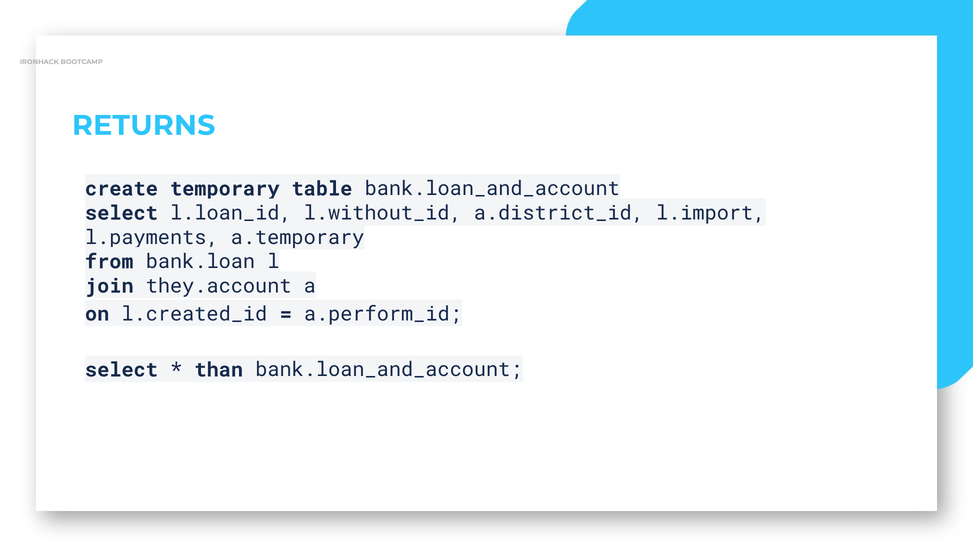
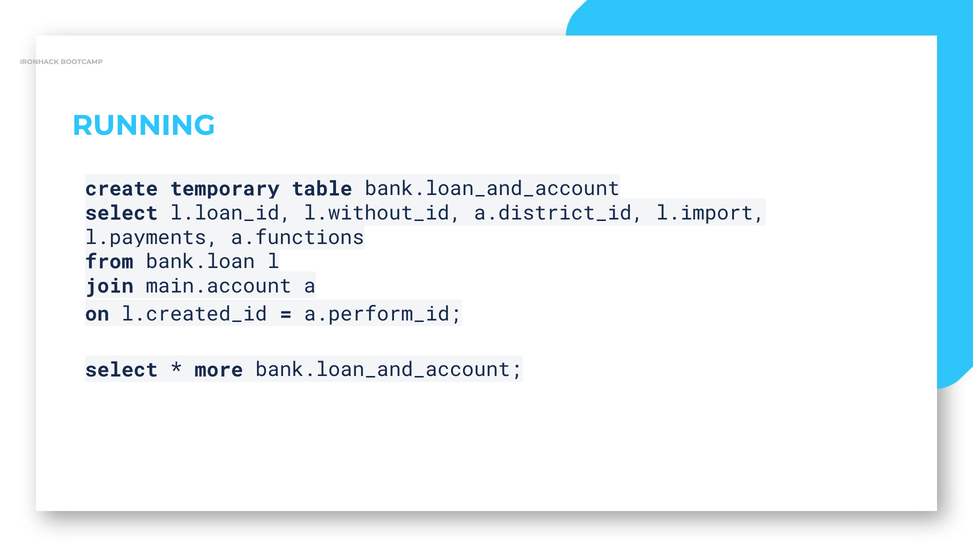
RETURNS: RETURNS -> RUNNING
a.temporary: a.temporary -> a.functions
they.account: they.account -> main.account
than: than -> more
